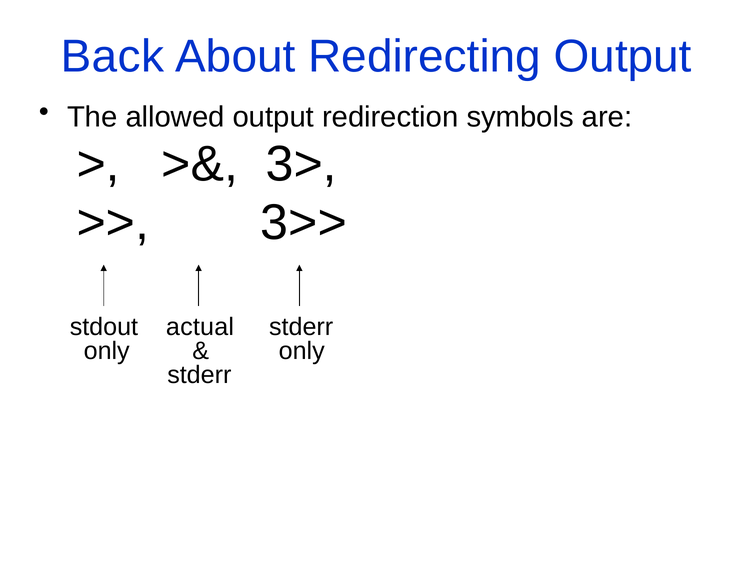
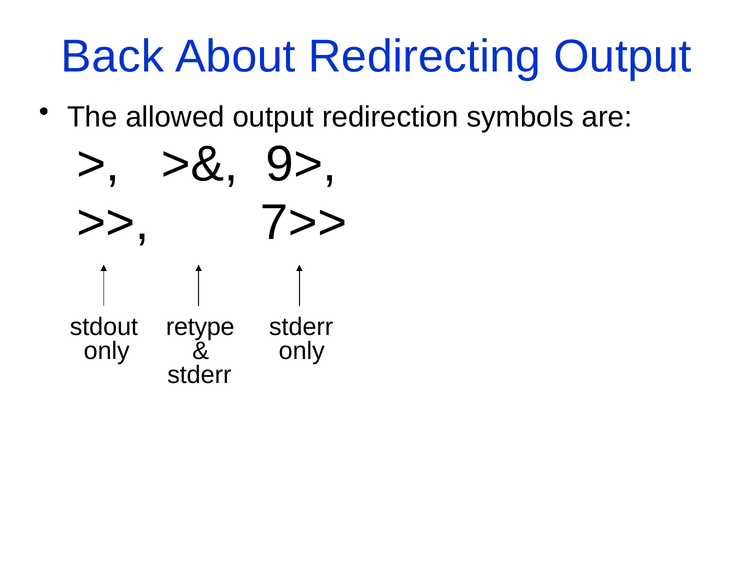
3>: 3> -> 9>
3>>: 3>> -> 7>>
actual: actual -> retype
